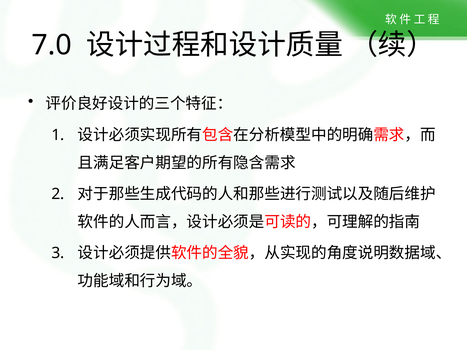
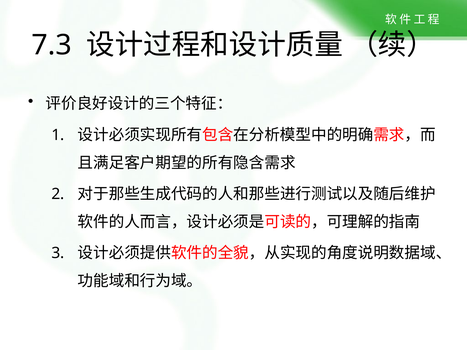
7.0: 7.0 -> 7.3
